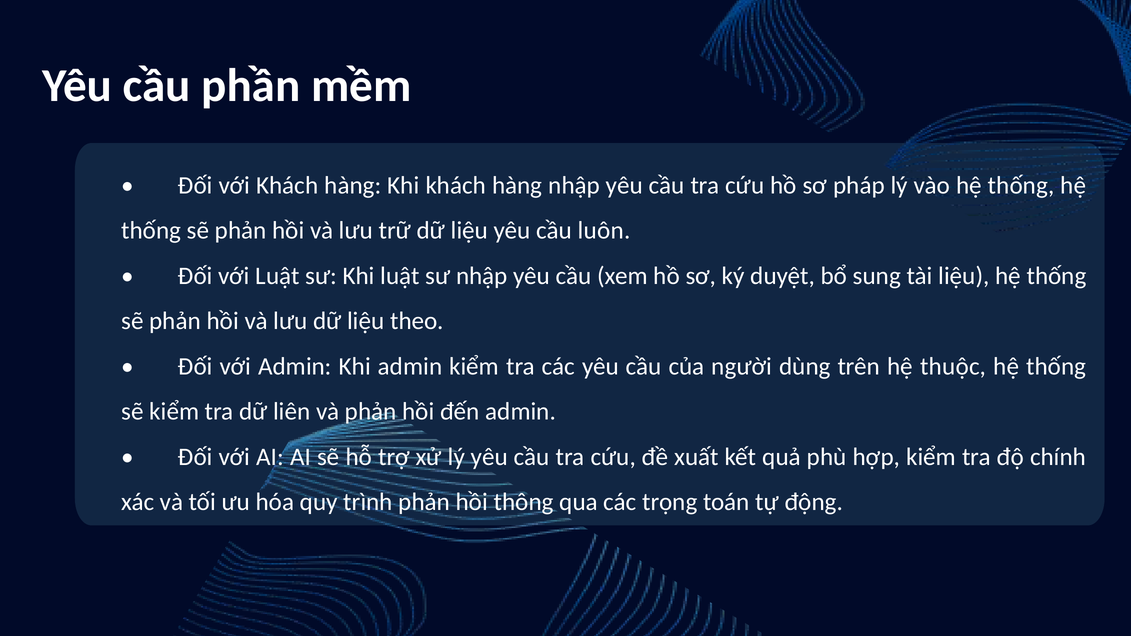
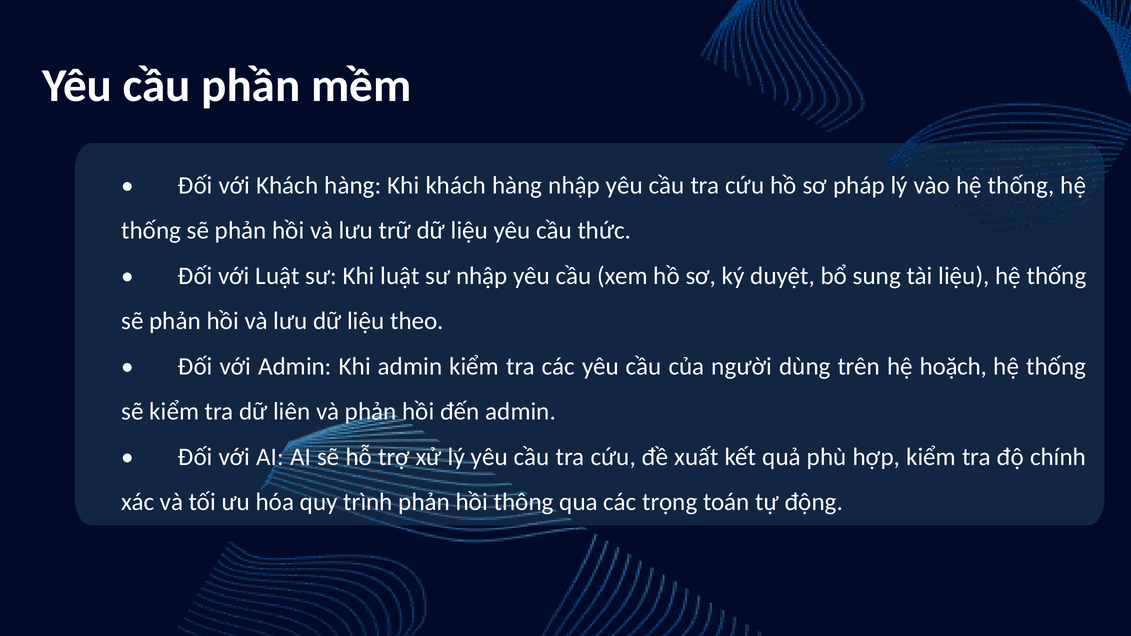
luôn: luôn -> thức
thuộc: thuộc -> hoặch
